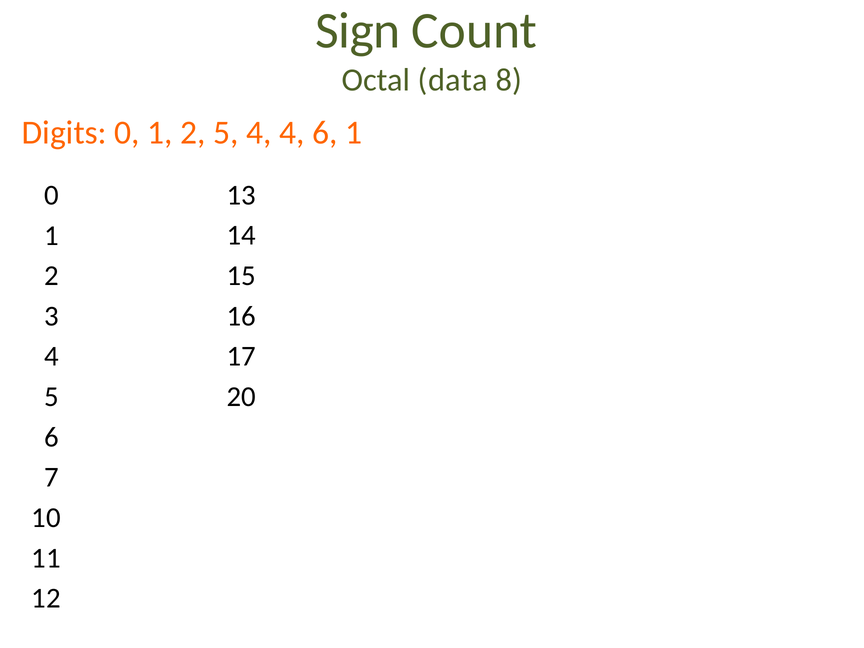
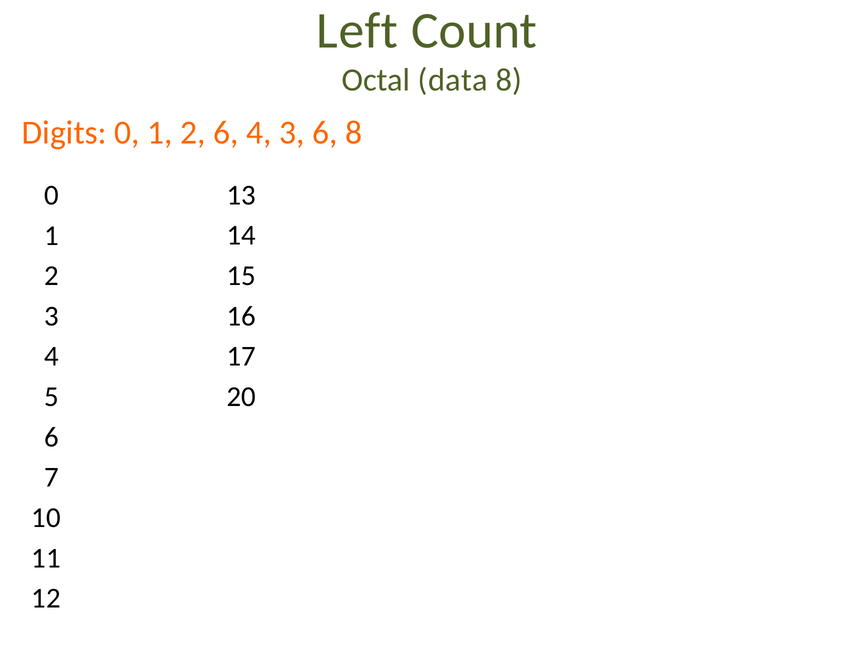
Sign: Sign -> Left
2 5: 5 -> 6
4 4: 4 -> 3
6 1: 1 -> 8
